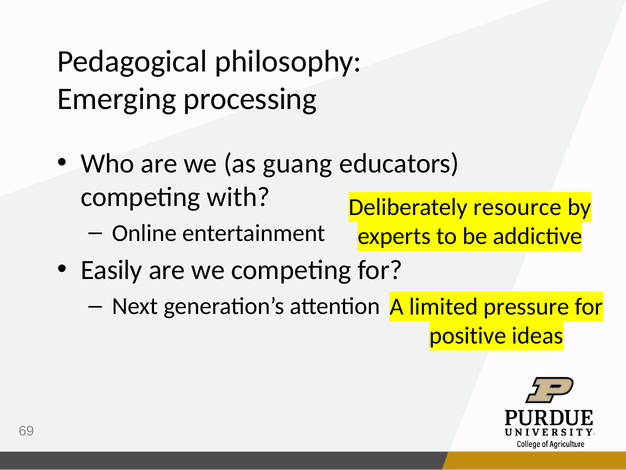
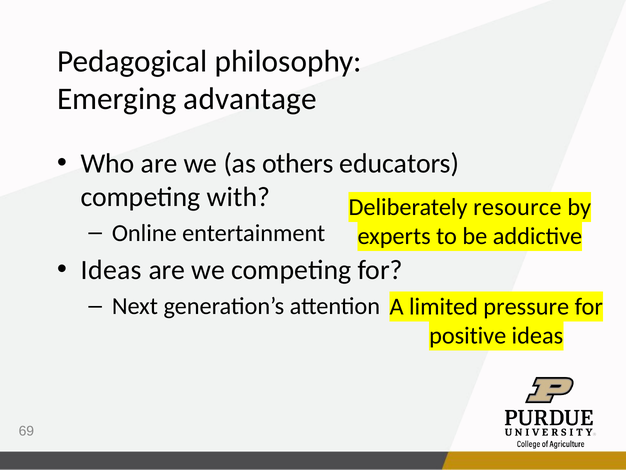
processing: processing -> advantage
guang: guang -> others
Easily at (112, 270): Easily -> Ideas
